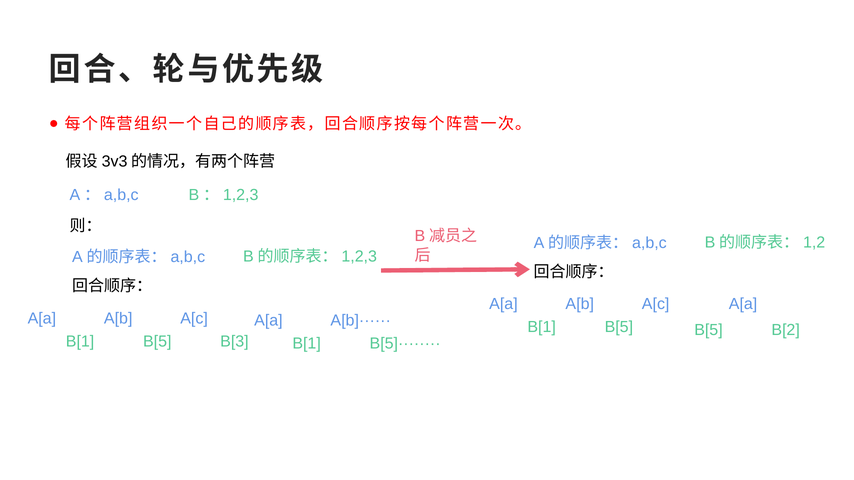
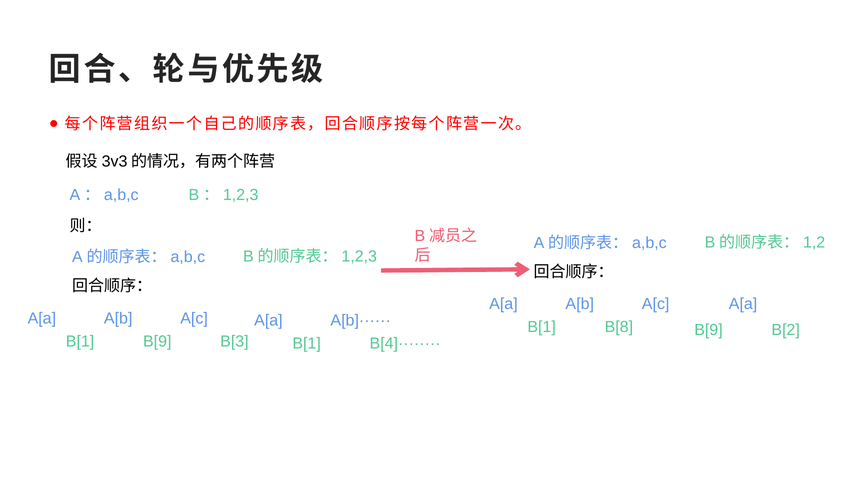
B[5 at (619, 327): B[5 -> B[8
B[5 at (708, 330): B[5 -> B[9
B[5 at (157, 342): B[5 -> B[9
B[5]········: B[5]········ -> B[4]········
